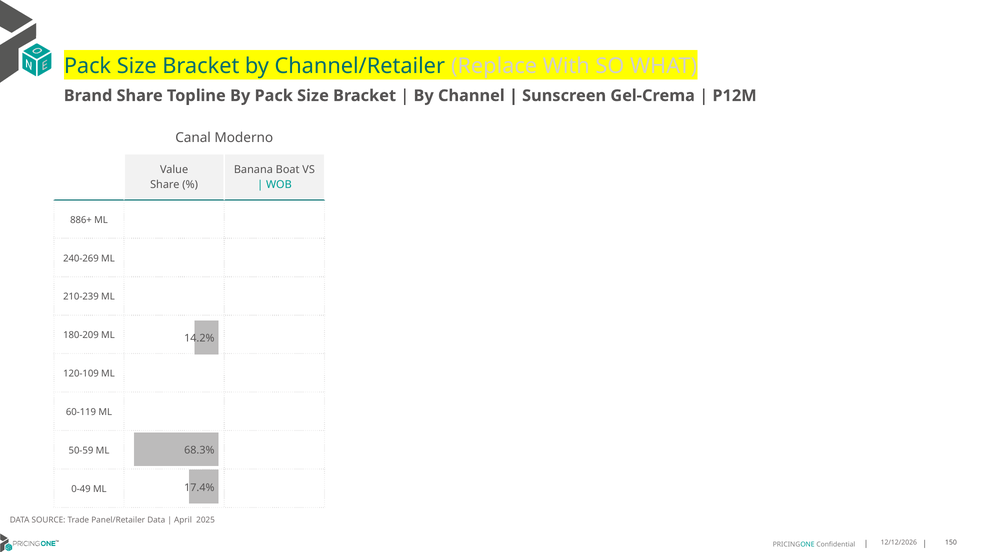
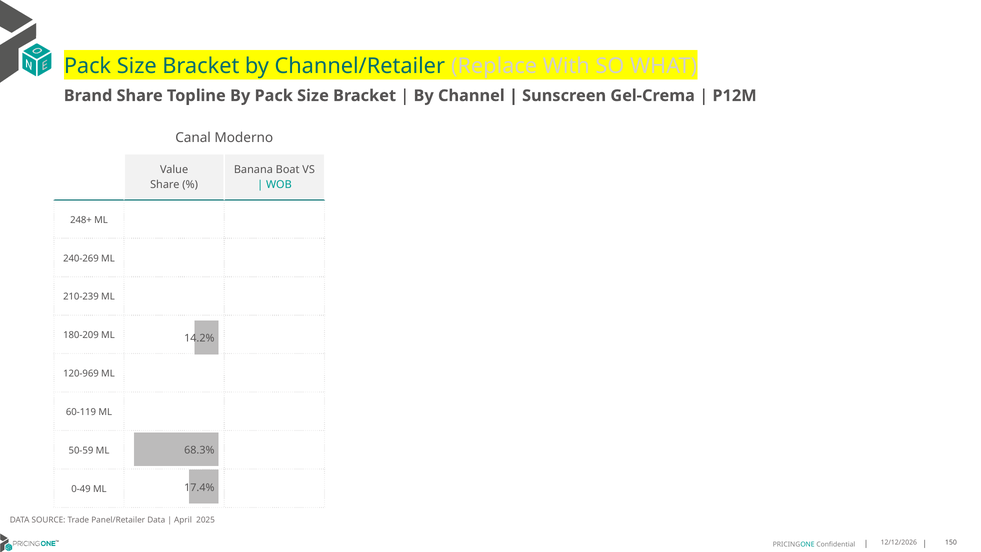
886+: 886+ -> 248+
120-109: 120-109 -> 120-969
